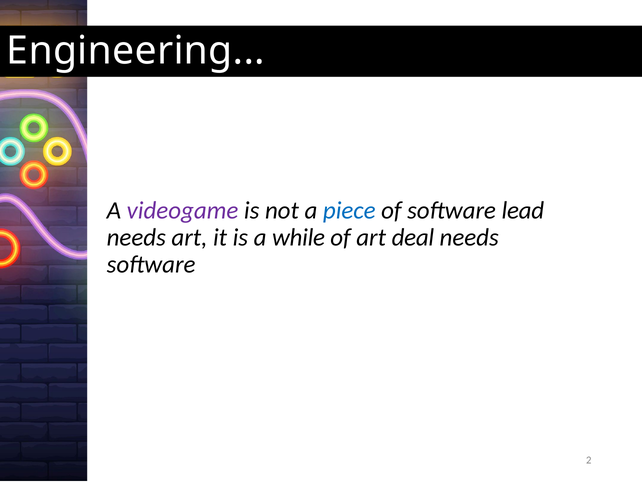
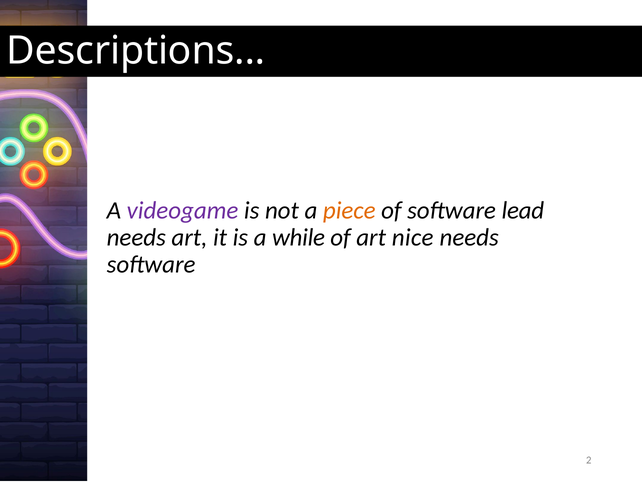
Engineering: Engineering -> Descriptions
piece colour: blue -> orange
deal: deal -> nice
